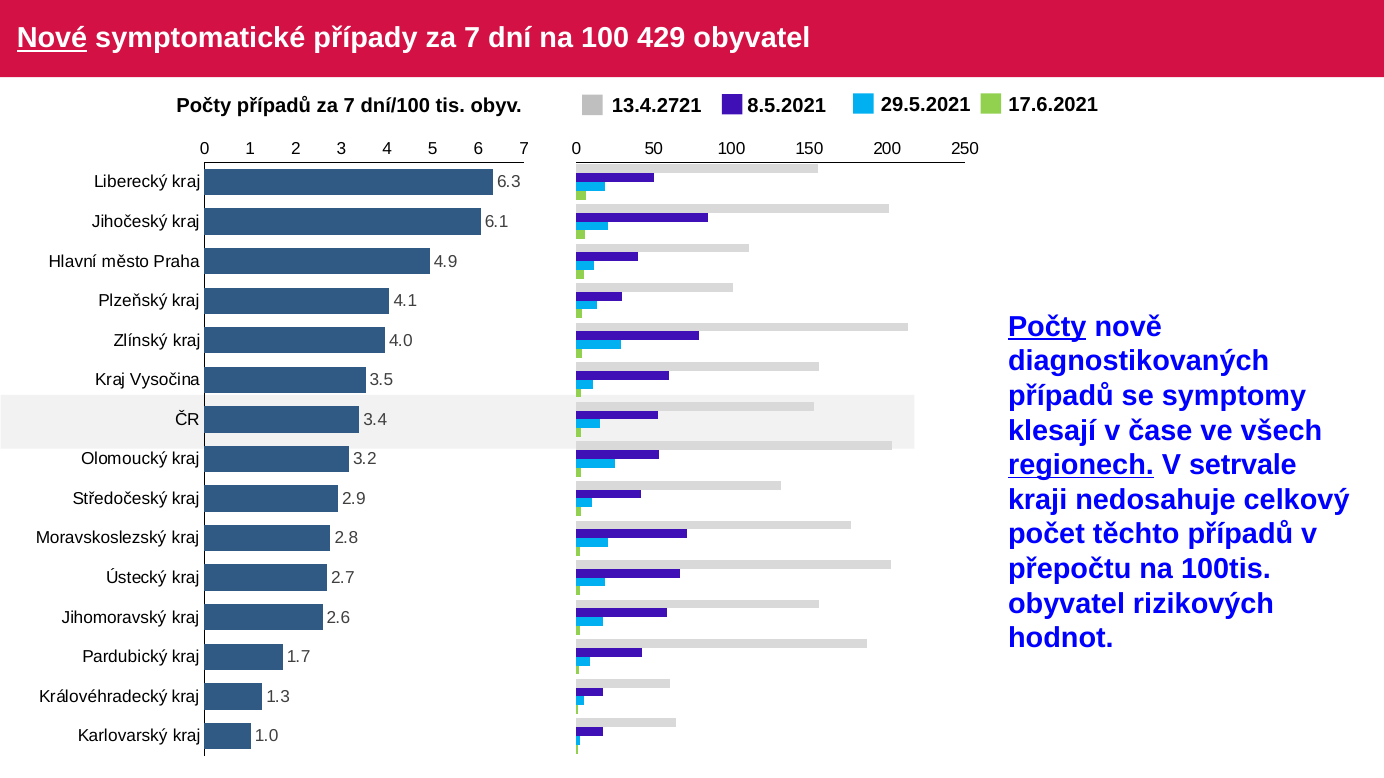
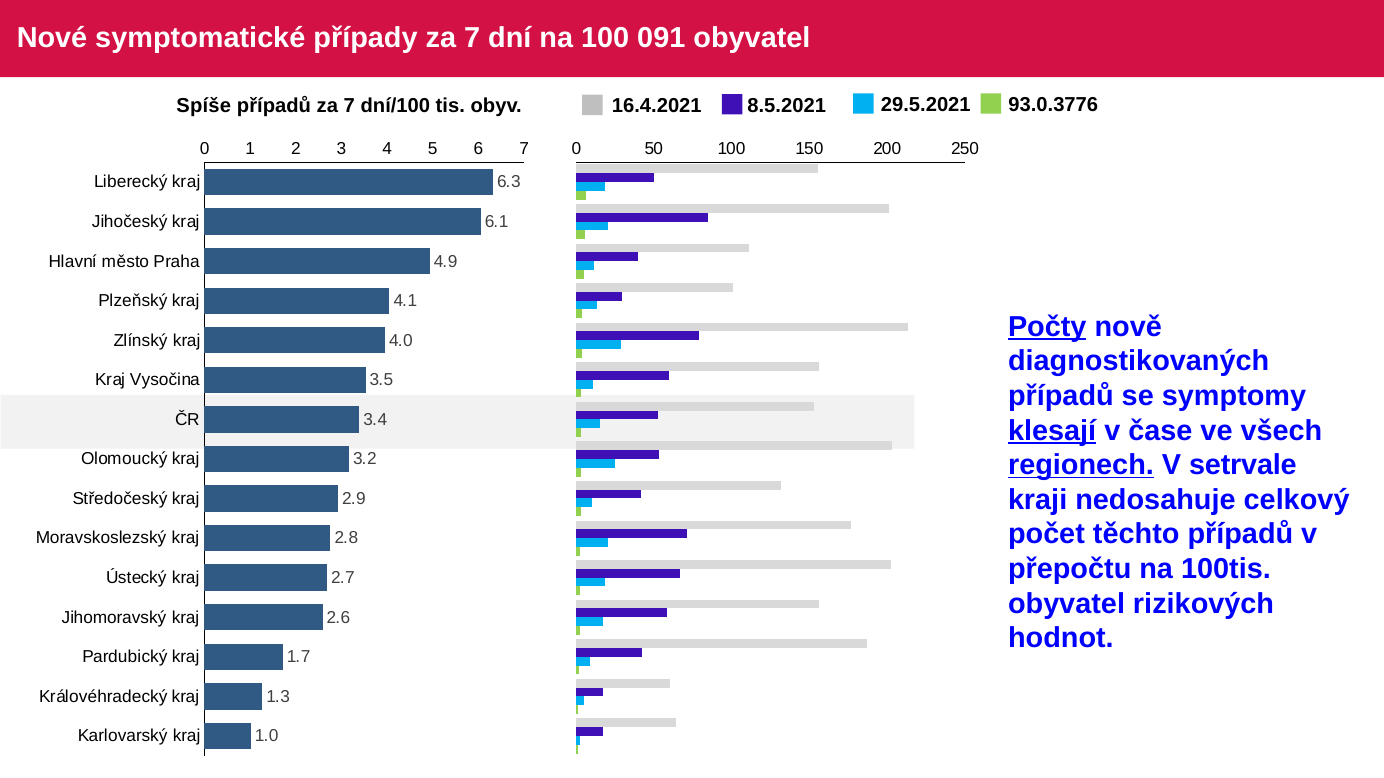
Nové underline: present -> none
429: 429 -> 091
Počty at (204, 105): Počty -> Spíše
13.4.2721: 13.4.2721 -> 16.4.2021
17.6.2021: 17.6.2021 -> 93.0.3776
klesají underline: none -> present
